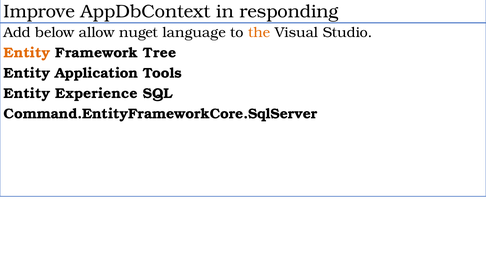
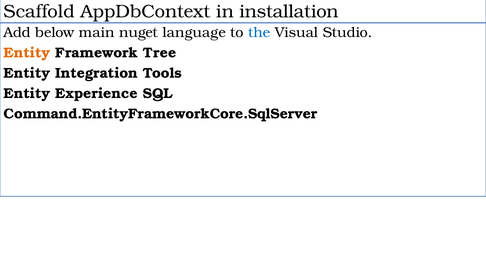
Improve: Improve -> Scaffold
responding: responding -> installation
allow: allow -> main
the colour: orange -> blue
Application: Application -> Integration
